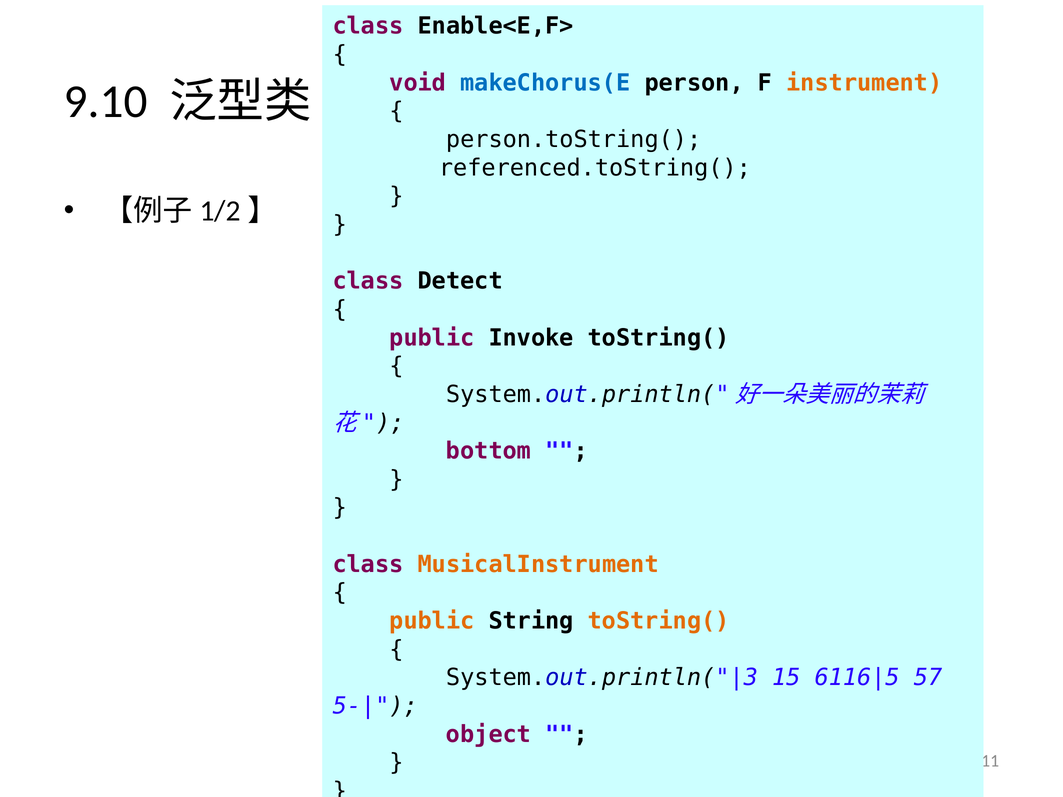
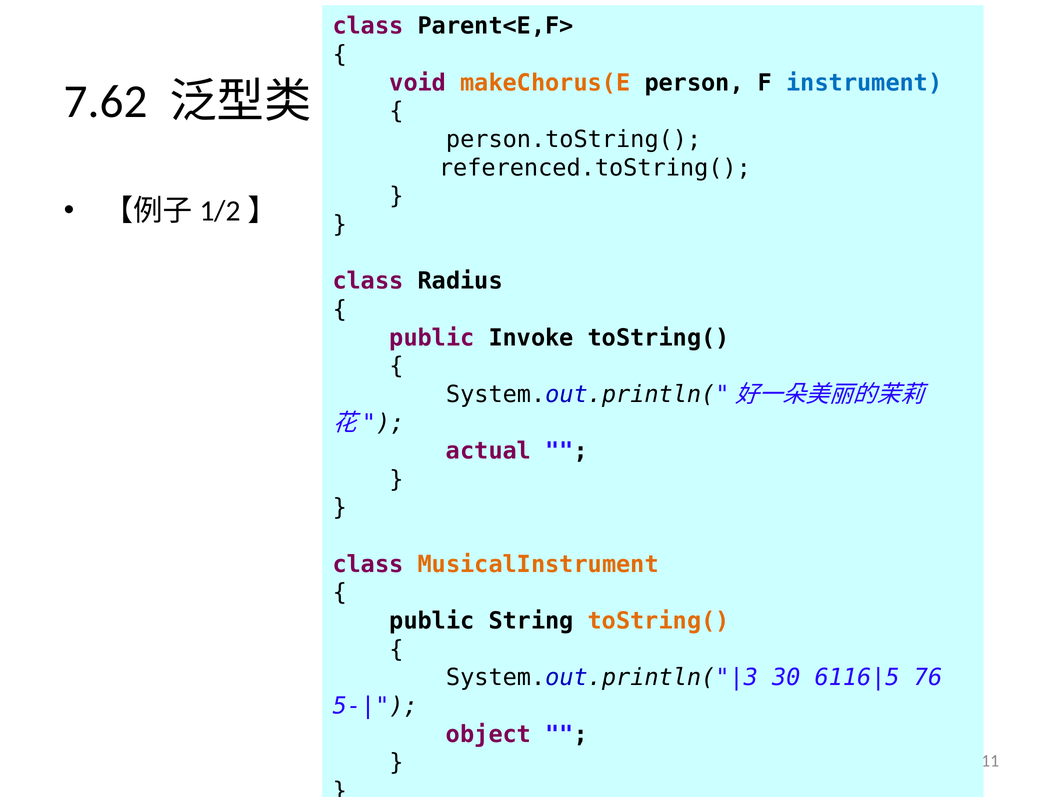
Enable<E,F>: Enable<E,F> -> Parent<E,F>
makeChorus(E colour: blue -> orange
instrument colour: orange -> blue
9.10: 9.10 -> 7.62
Detect: Detect -> Radius
bottom: bottom -> actual
public at (432, 621) colour: orange -> black
15: 15 -> 30
57: 57 -> 76
